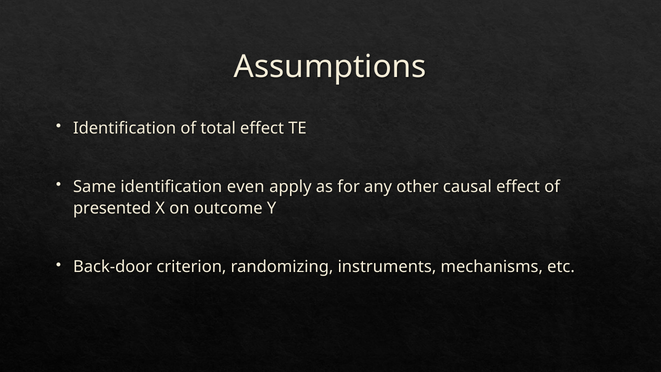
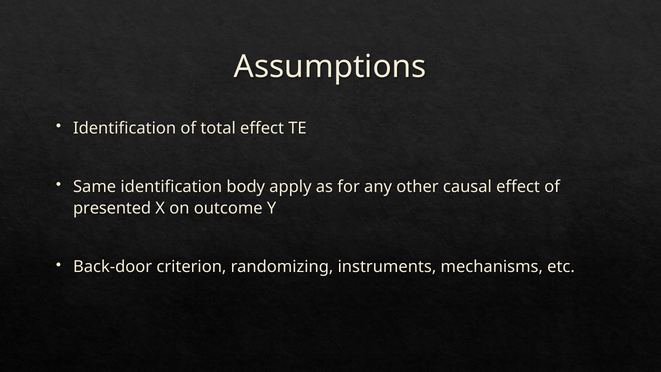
even: even -> body
